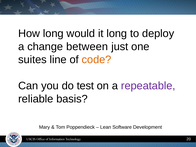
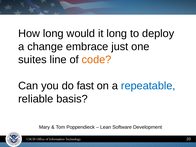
between: between -> embrace
test: test -> fast
repeatable colour: purple -> blue
